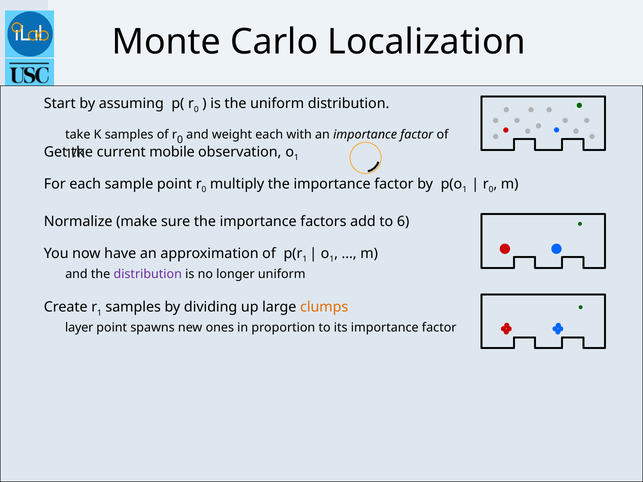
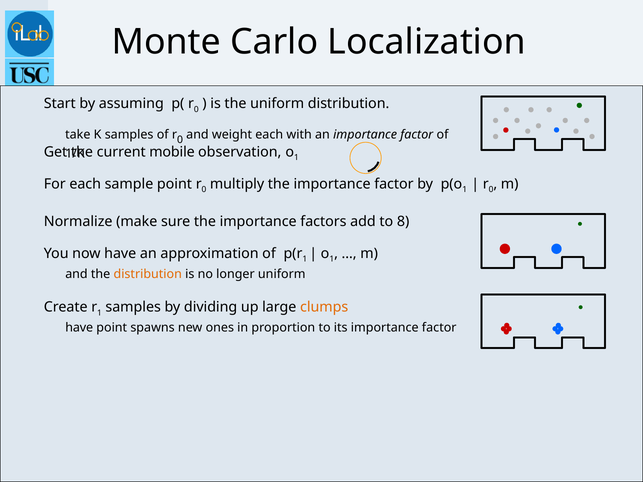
6: 6 -> 8
distribution at (148, 274) colour: purple -> orange
layer at (79, 328): layer -> have
